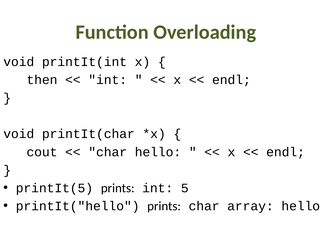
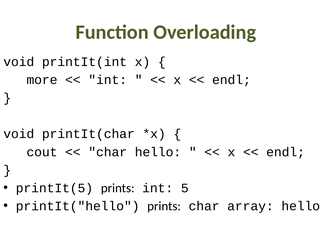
then: then -> more
